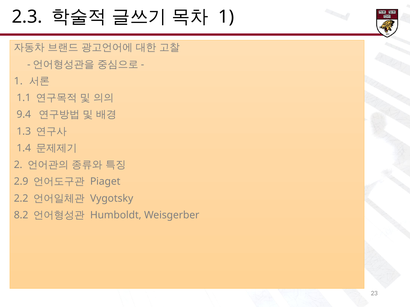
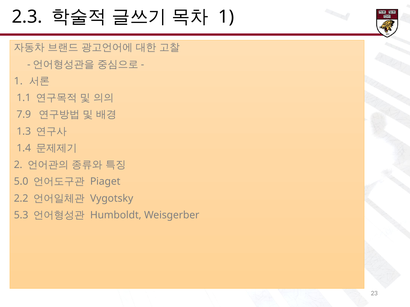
9.4: 9.4 -> 7.9
2.9: 2.9 -> 5.0
8.2: 8.2 -> 5.3
